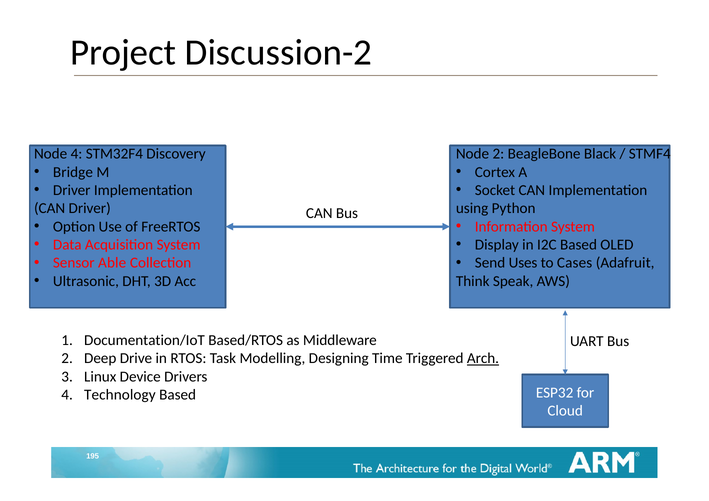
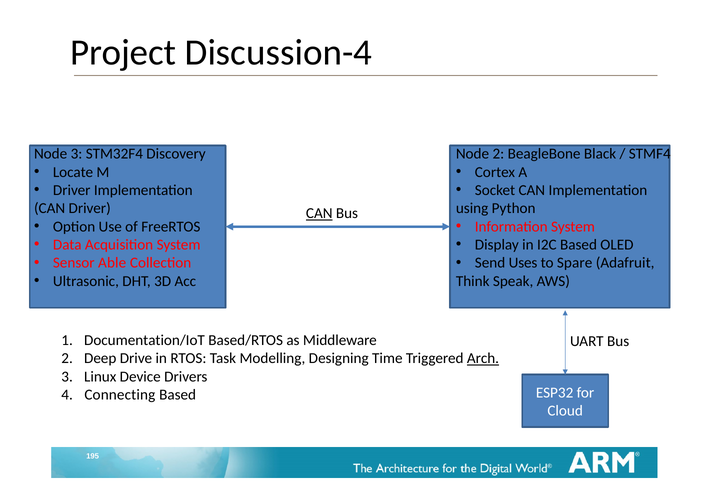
Discussion-2: Discussion-2 -> Discussion-4
Node 4: 4 -> 3
Bridge: Bridge -> Locate
CAN at (319, 213) underline: none -> present
Cases: Cases -> Spare
Technology: Technology -> Connecting
